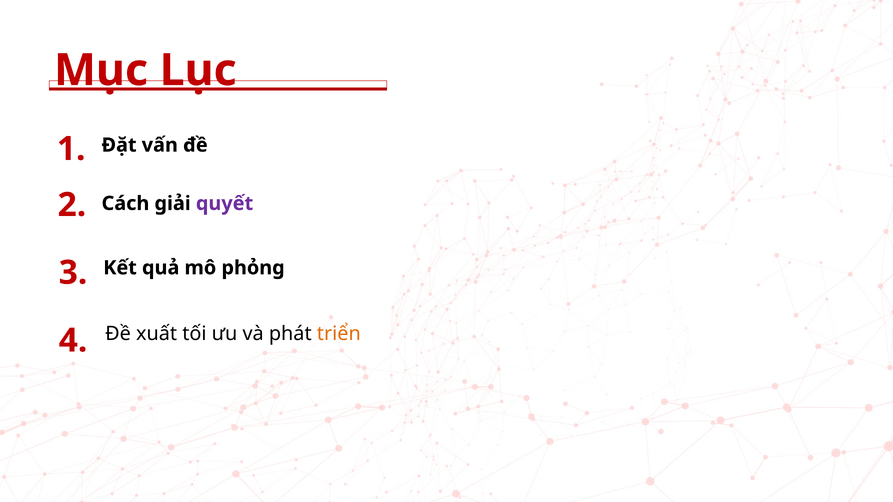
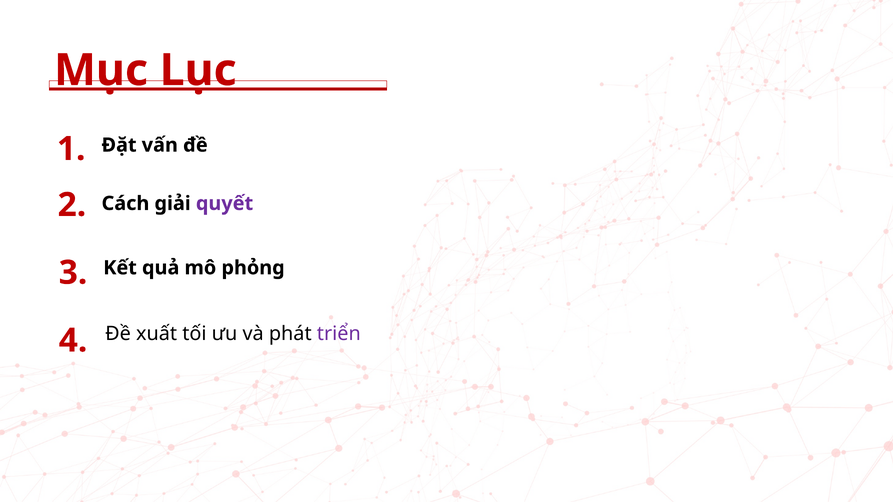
triển colour: orange -> purple
